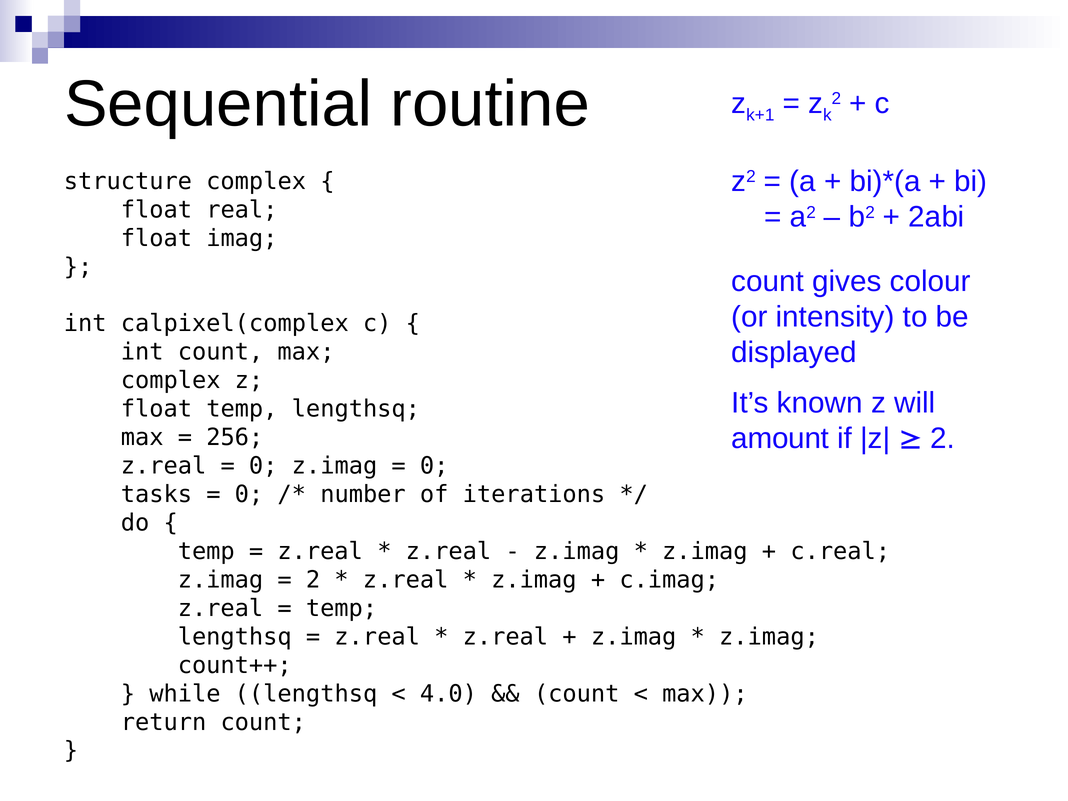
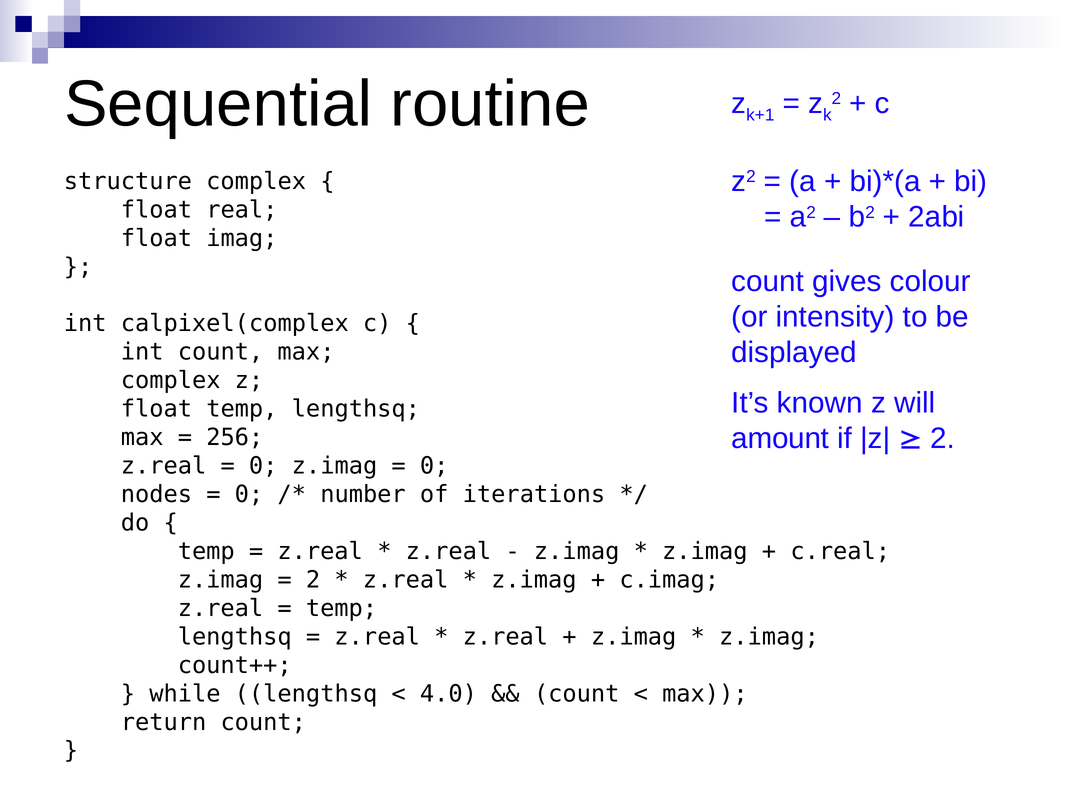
tasks: tasks -> nodes
